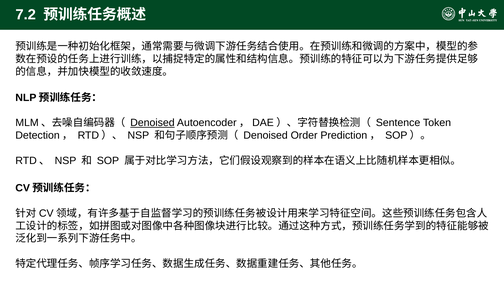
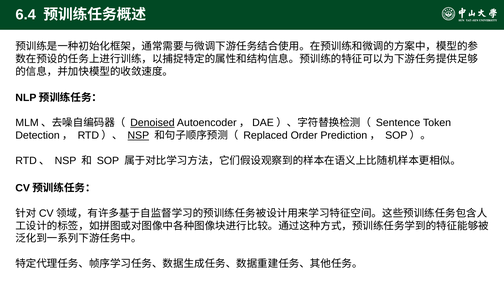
7.2: 7.2 -> 6.4
NSP at (138, 136) underline: none -> present
Denoised at (266, 136): Denoised -> Replaced
